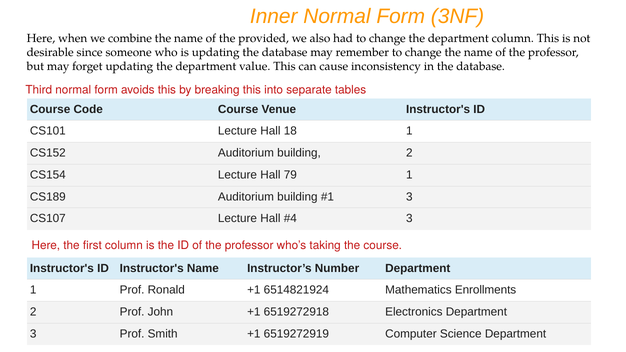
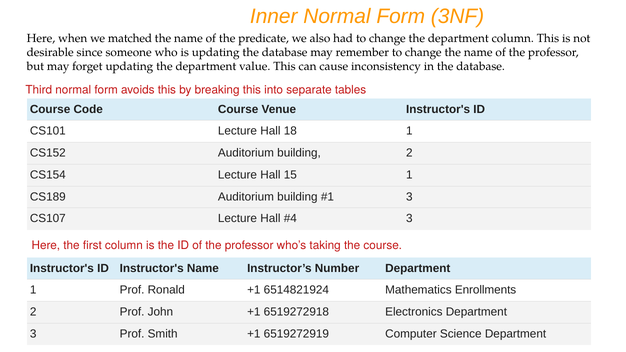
combine: combine -> matched
provided: provided -> predicate
79: 79 -> 15
